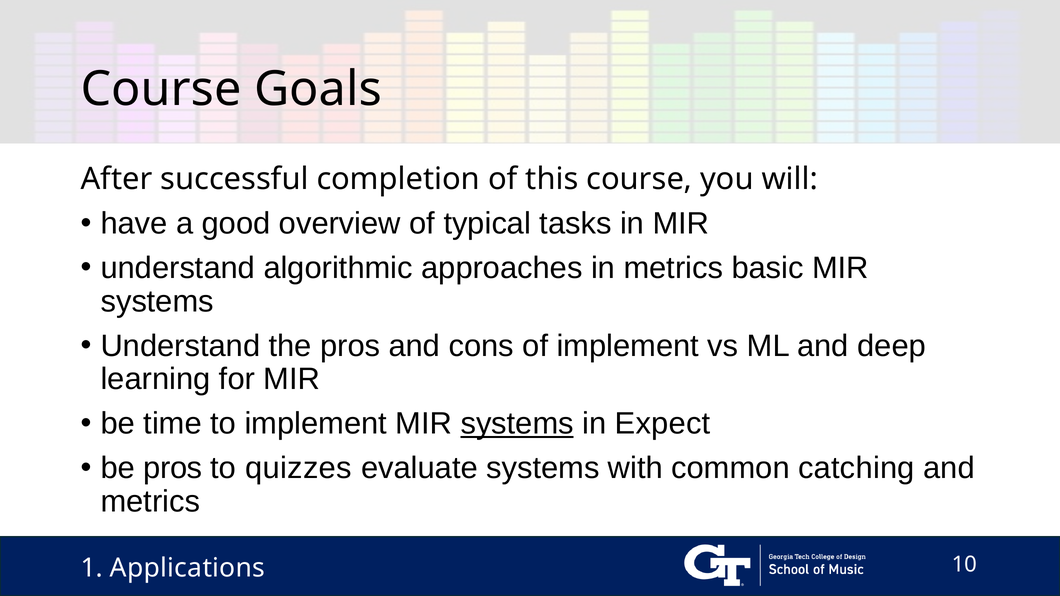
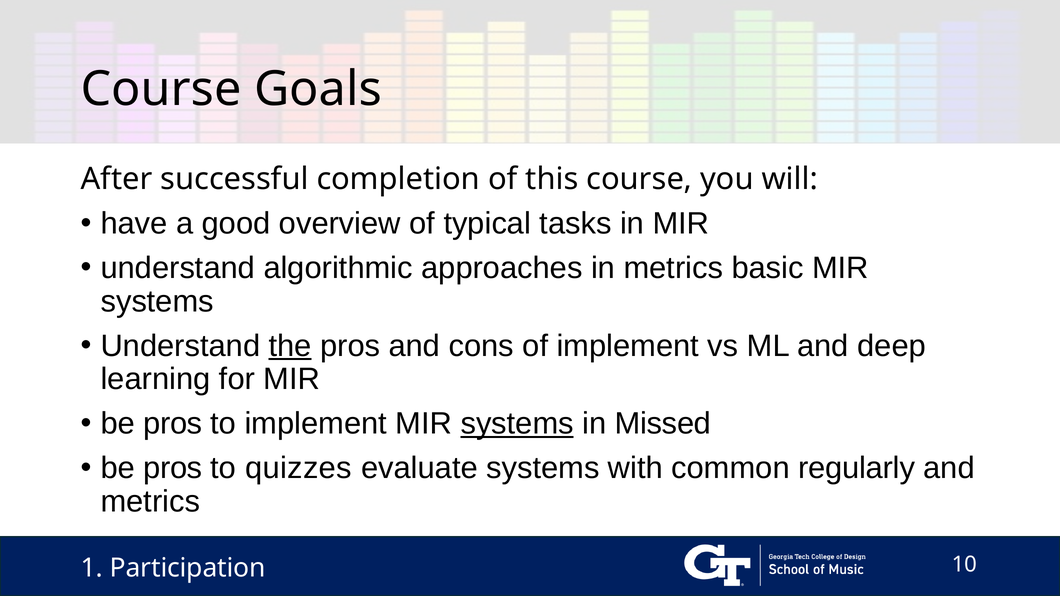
the underline: none -> present
time at (173, 424): time -> pros
Expect: Expect -> Missed
catching: catching -> regularly
Applications: Applications -> Participation
